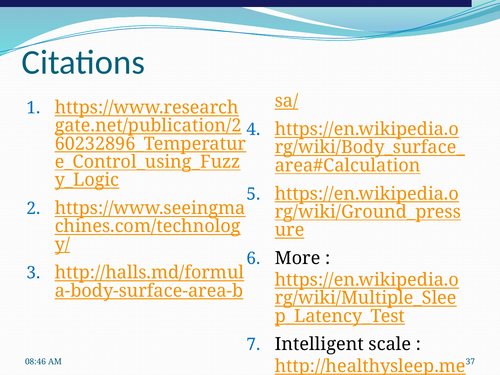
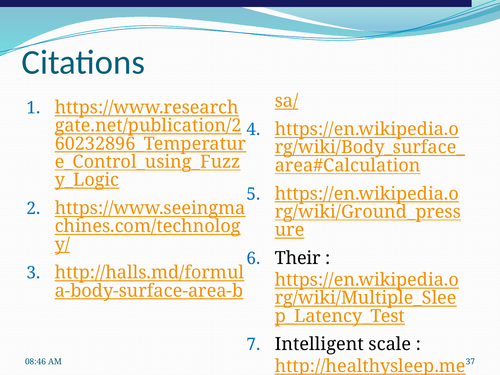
More: More -> Their
